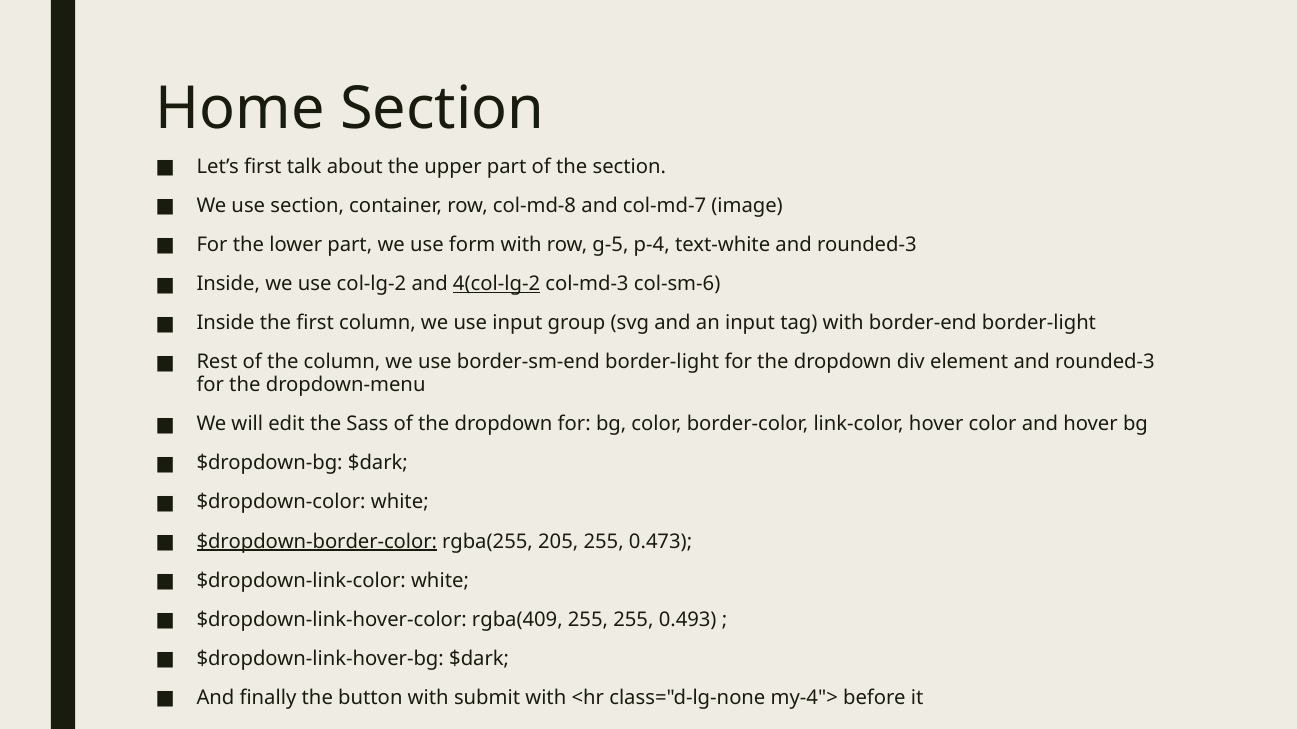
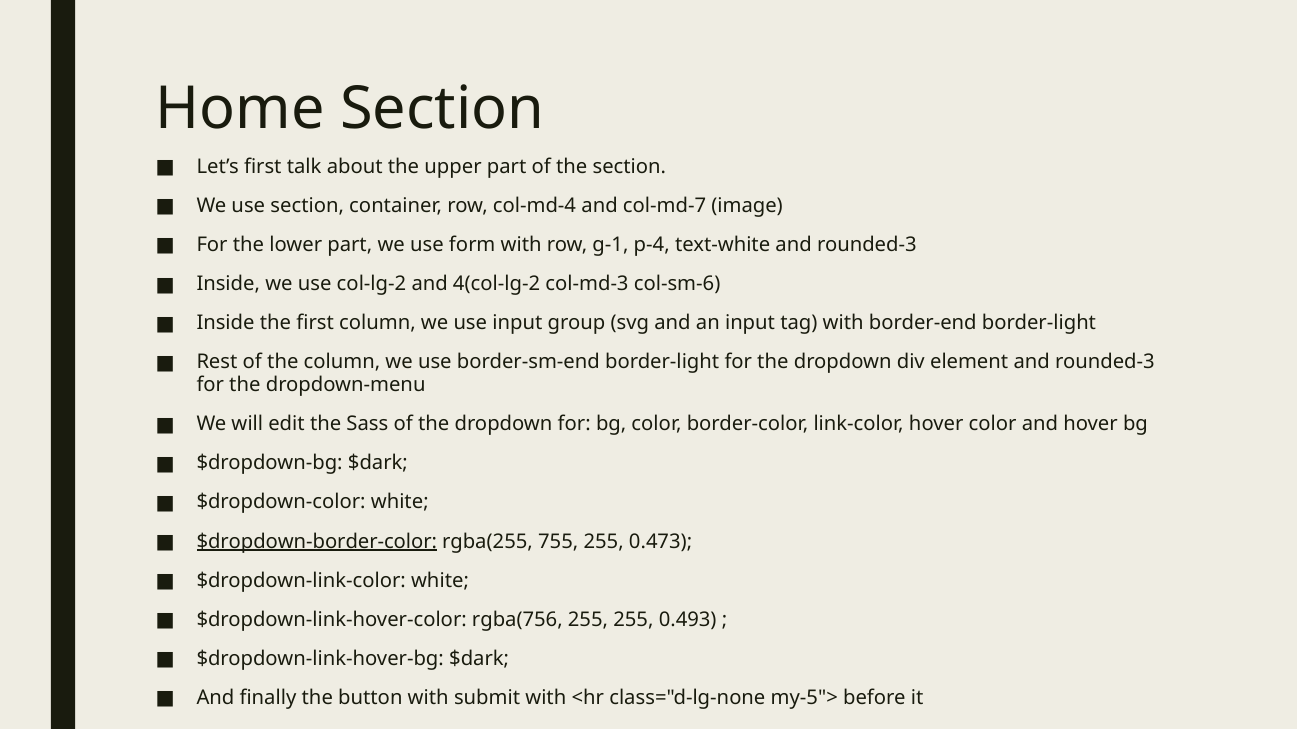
col-md-8: col-md-8 -> col-md-4
g-5: g-5 -> g-1
4(col-lg-2 underline: present -> none
205: 205 -> 755
rgba(409: rgba(409 -> rgba(756
my-4">: my-4"> -> my-5">
